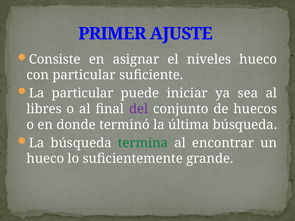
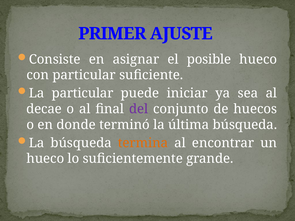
niveles: niveles -> posible
libres: libres -> decae
termina colour: green -> orange
